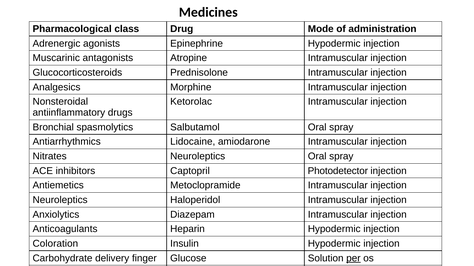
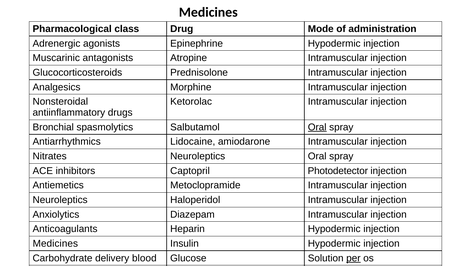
Oral at (317, 127) underline: none -> present
Coloration at (55, 244): Coloration -> Medicines
finger: finger -> blood
